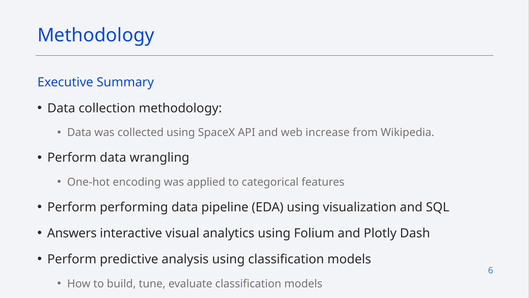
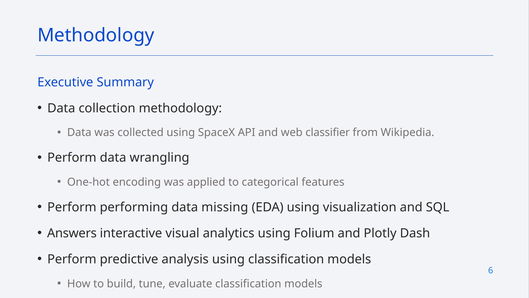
increase: increase -> classifier
pipeline: pipeline -> missing
